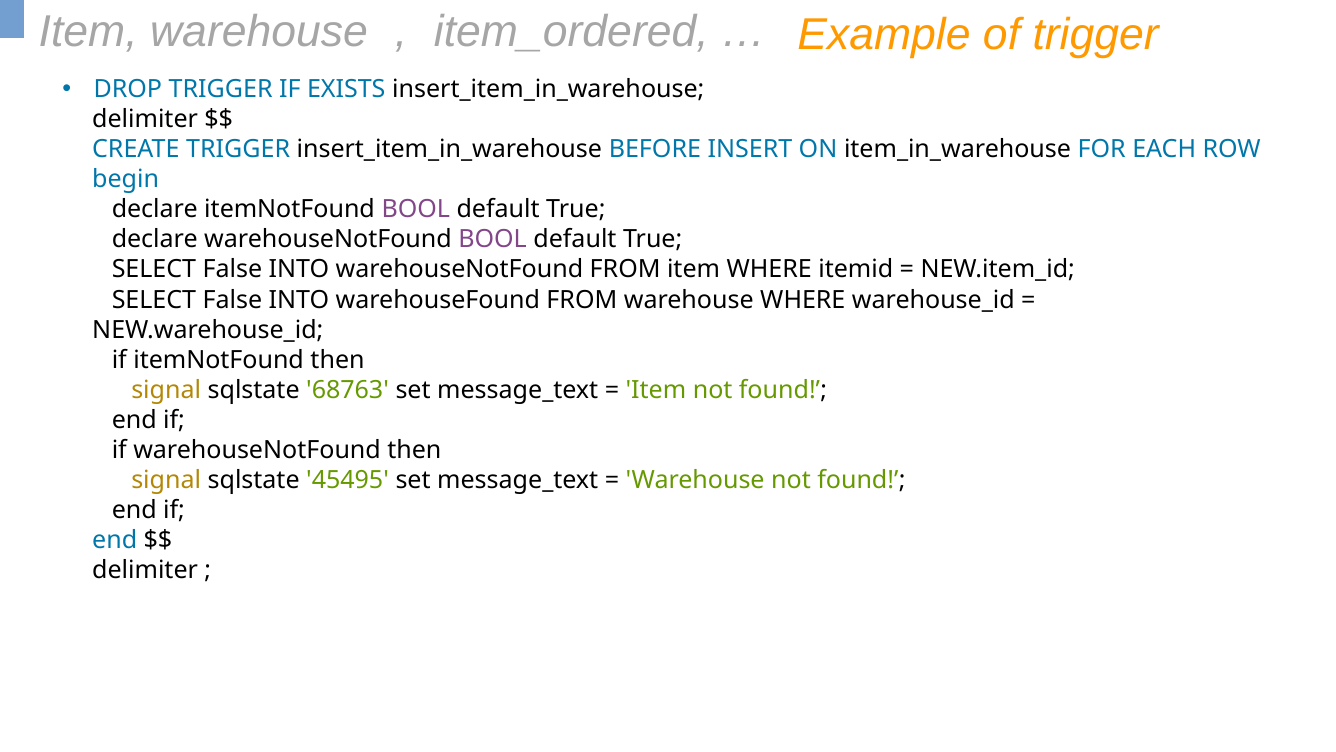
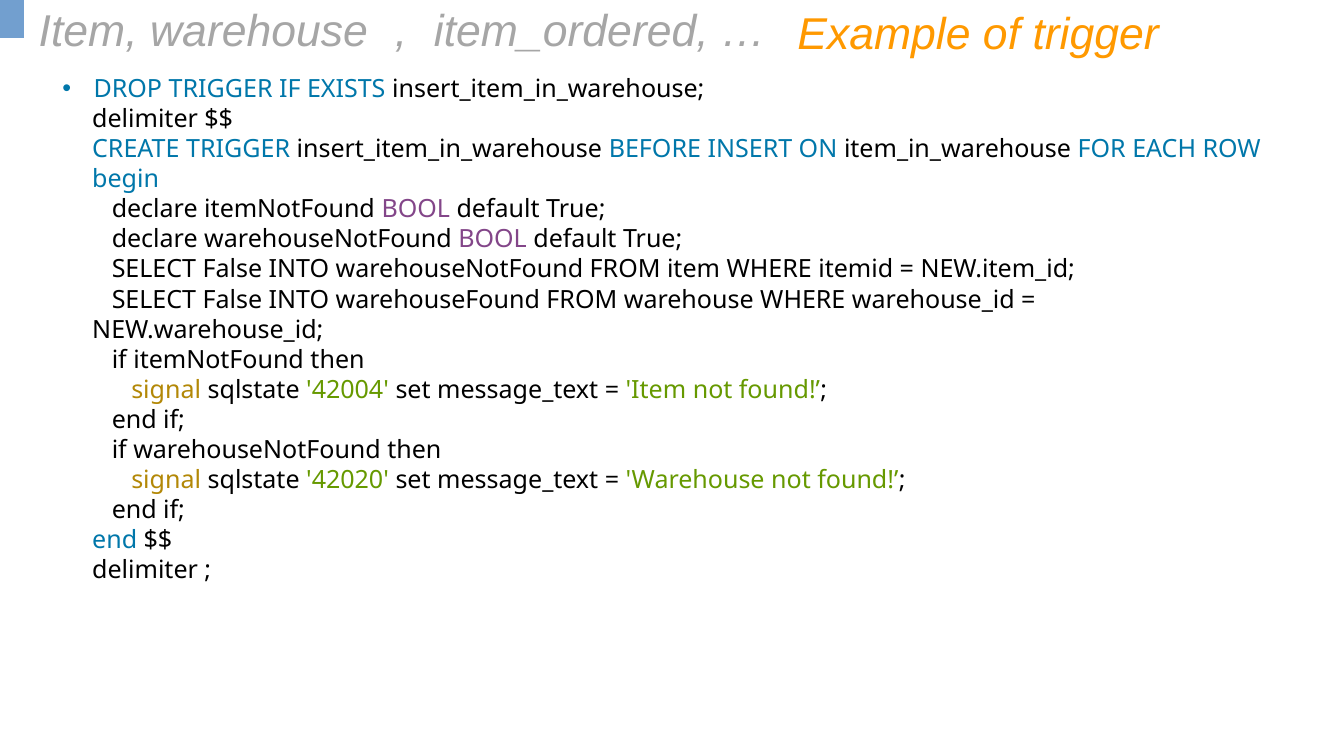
68763: 68763 -> 42004
45495: 45495 -> 42020
